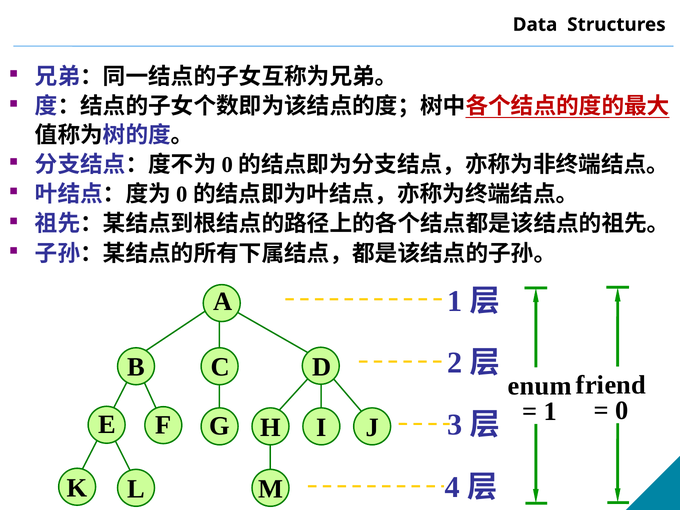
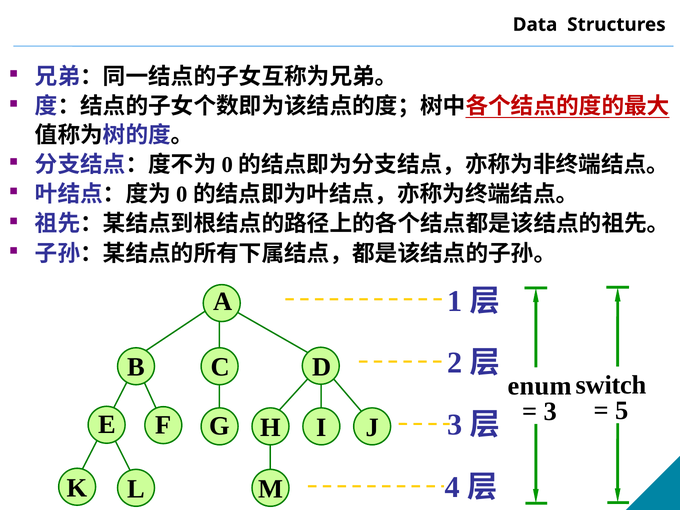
friend: friend -> switch
0: 0 -> 5
1 at (551, 412): 1 -> 3
